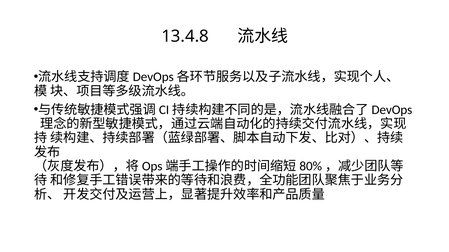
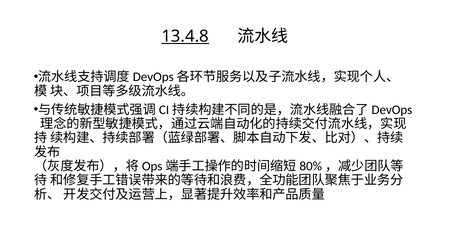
13.4.8 underline: none -> present
